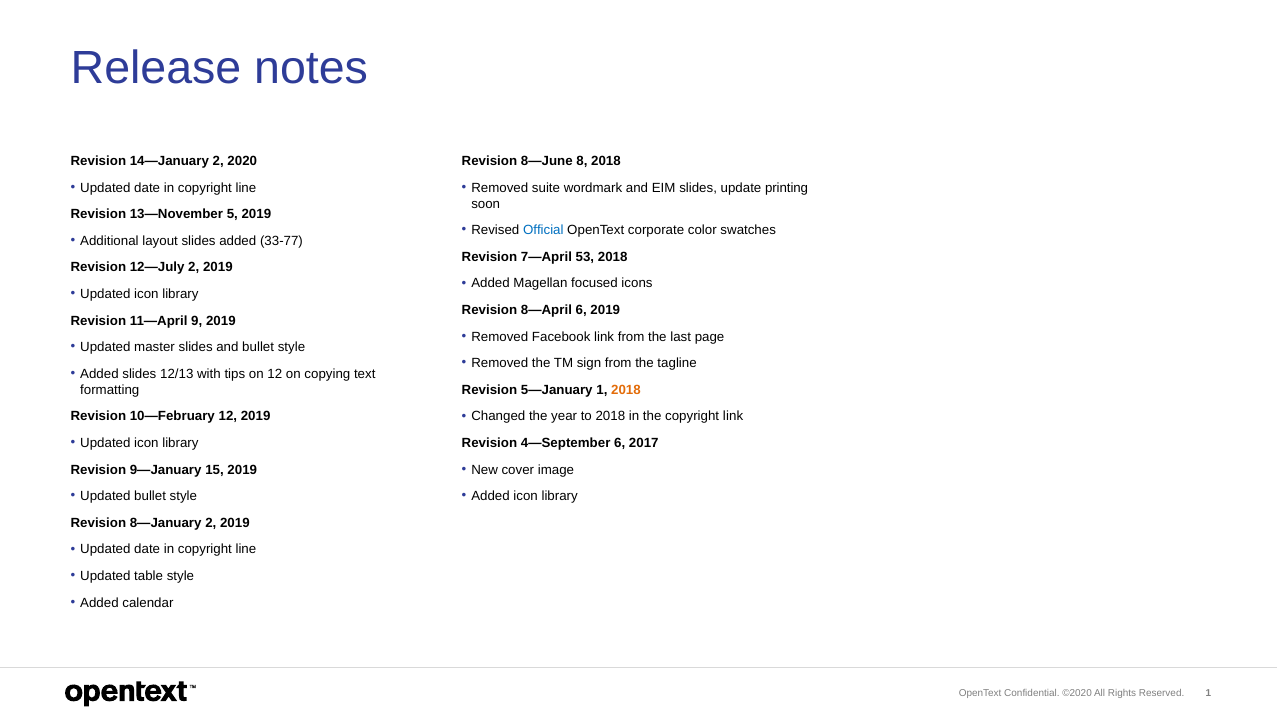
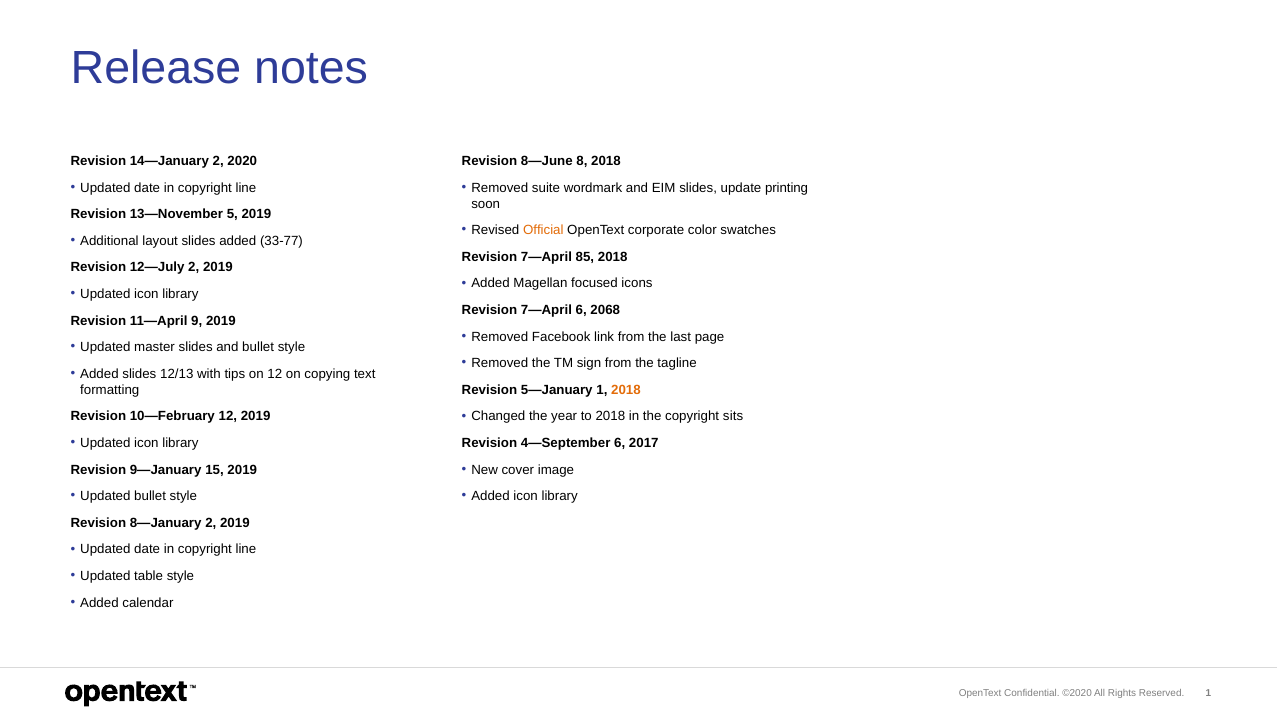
Official colour: blue -> orange
53: 53 -> 85
8—April at (546, 310): 8—April -> 7—April
6 2019: 2019 -> 2068
copyright link: link -> sits
